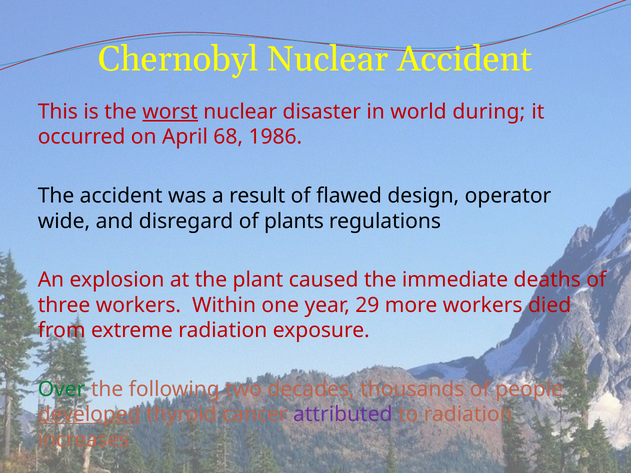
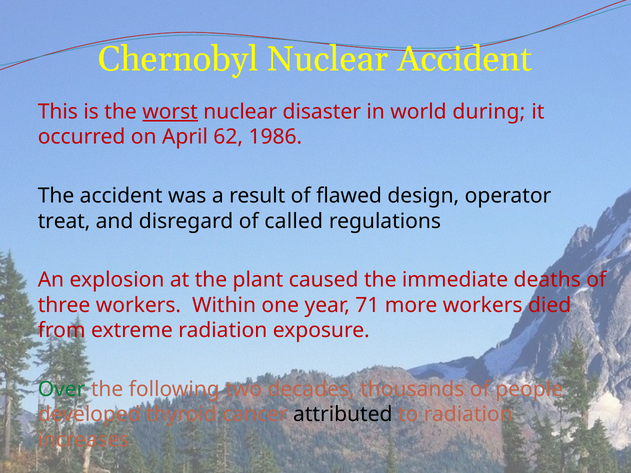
68: 68 -> 62
wide: wide -> treat
plants: plants -> called
29: 29 -> 71
developed underline: present -> none
attributed colour: purple -> black
